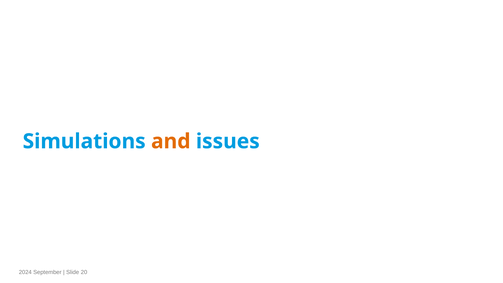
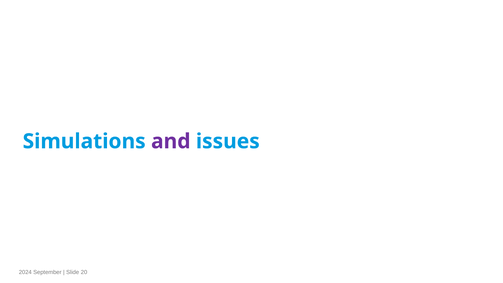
and colour: orange -> purple
